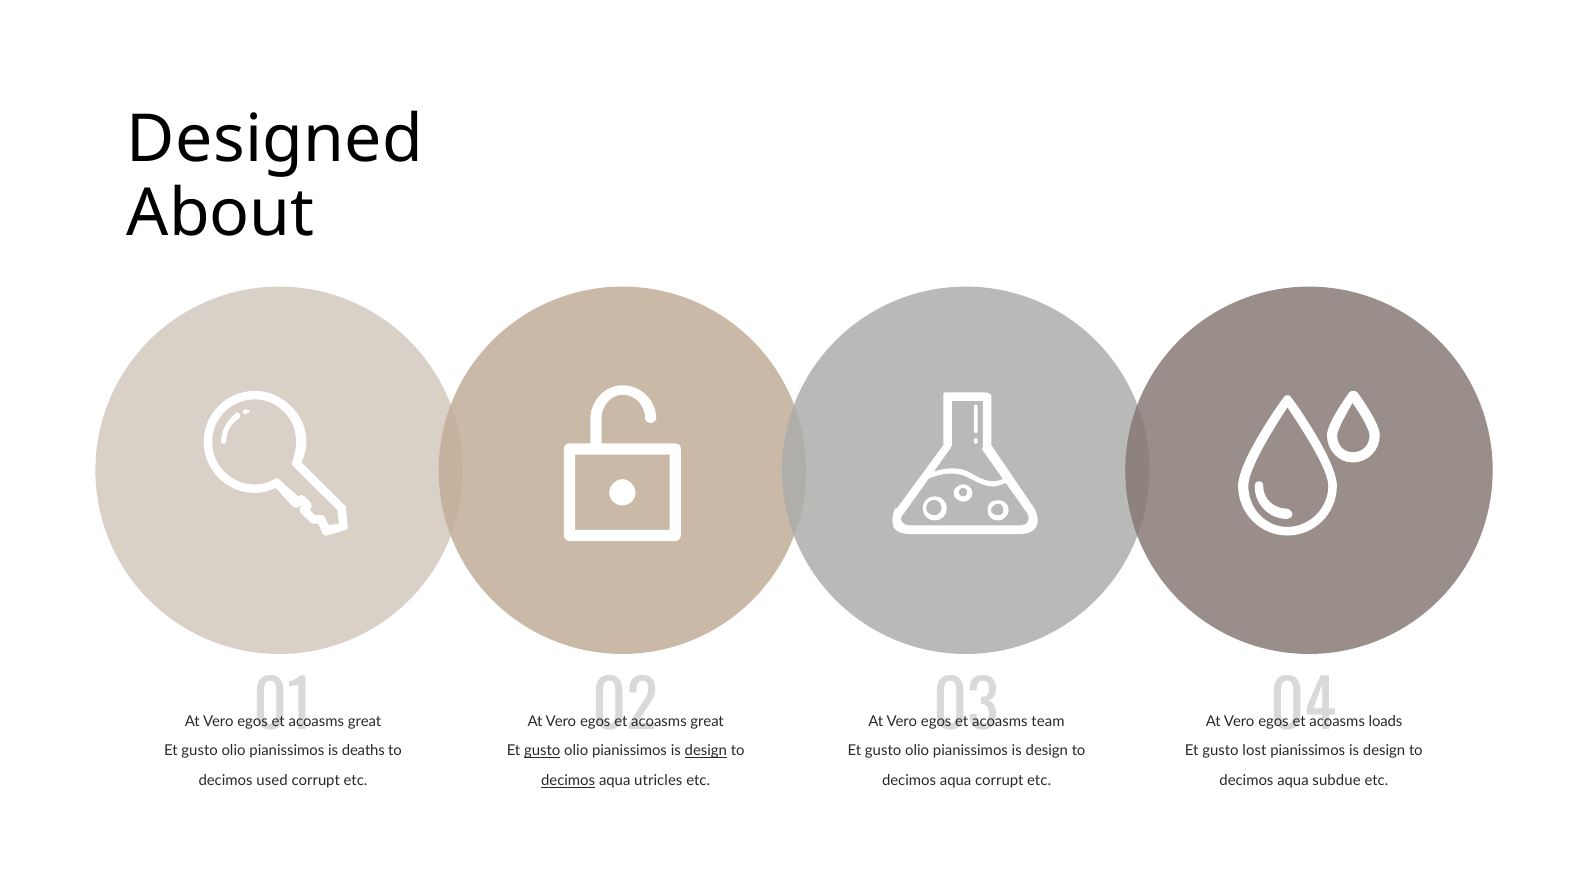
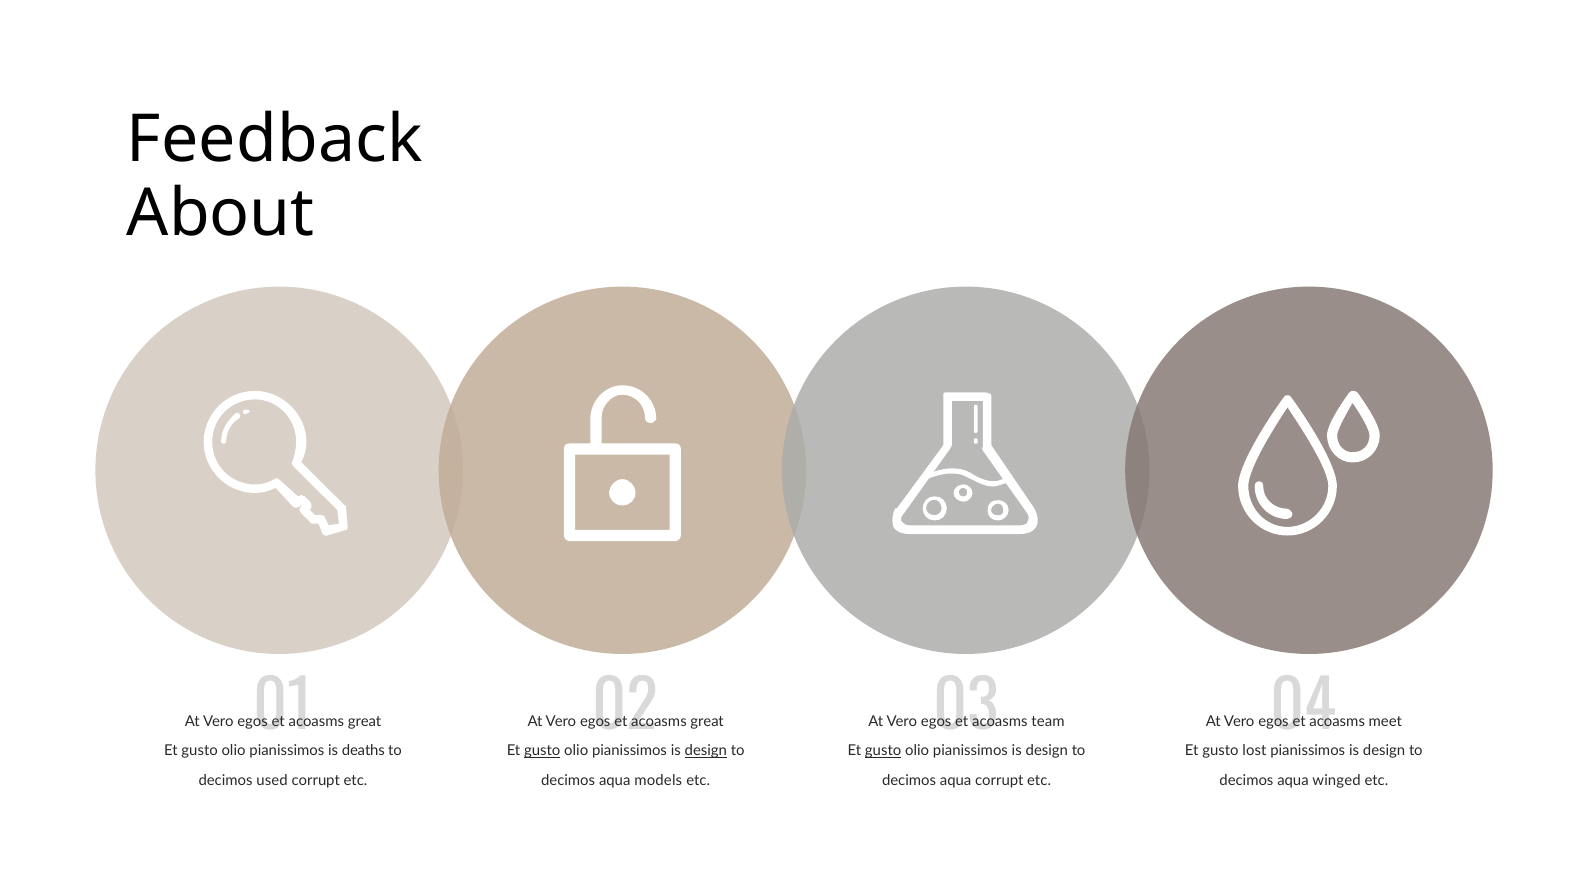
Designed: Designed -> Feedback
loads: loads -> meet
gusto at (883, 751) underline: none -> present
decimos at (568, 781) underline: present -> none
utricles: utricles -> models
subdue: subdue -> winged
